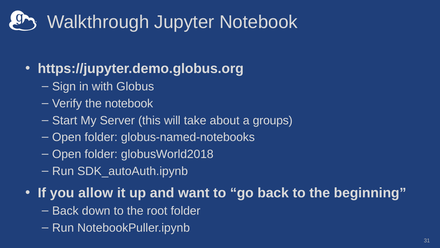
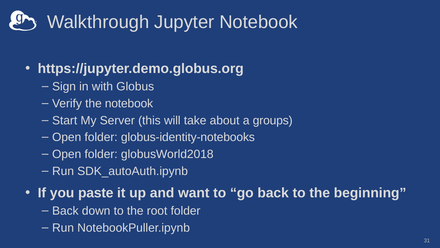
globus-named-notebooks: globus-named-notebooks -> globus-identity-notebooks
allow: allow -> paste
